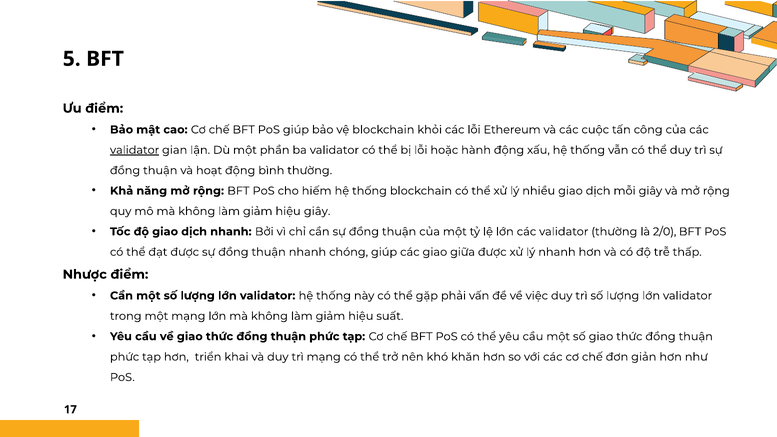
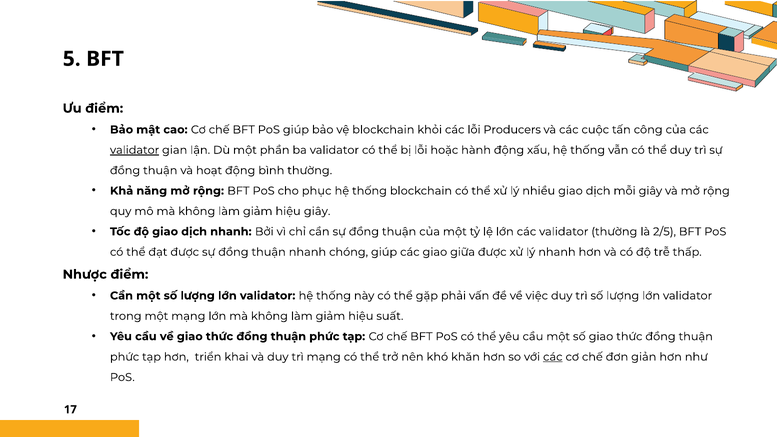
Ethereum: Ethereum -> Producers
hiếm: hiếm -> phục
2/0: 2/0 -> 2/5
các at (553, 357) underline: none -> present
